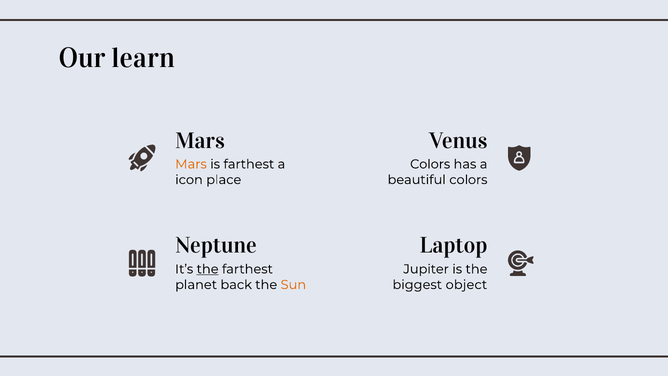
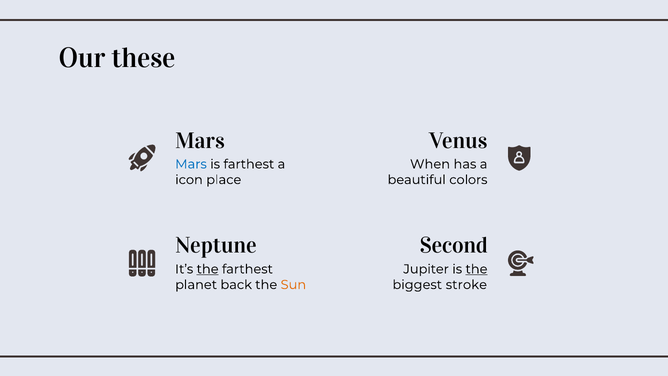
learn: learn -> these
Mars at (191, 164) colour: orange -> blue
Colors at (430, 164): Colors -> When
Laptop: Laptop -> Second
the at (477, 269) underline: none -> present
object: object -> stroke
